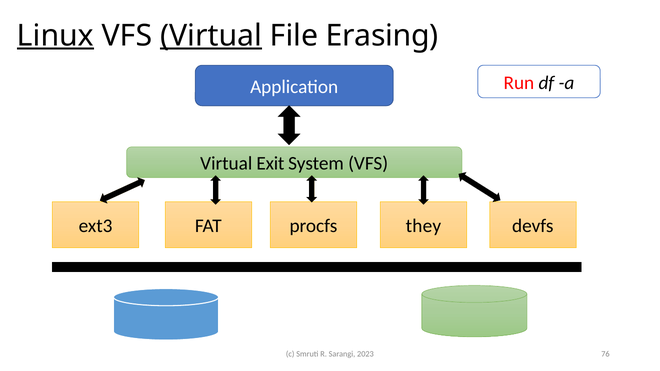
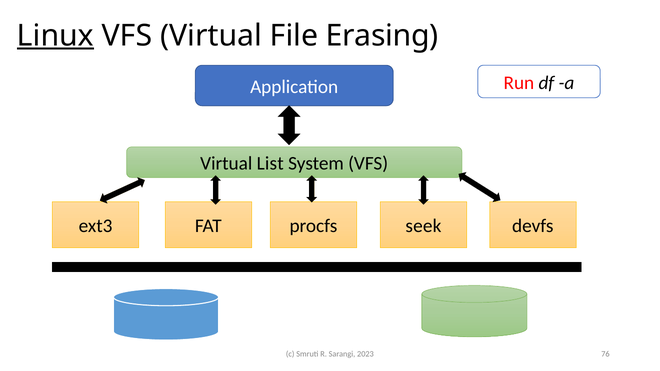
Virtual at (211, 36) underline: present -> none
Exit: Exit -> List
they: they -> seek
